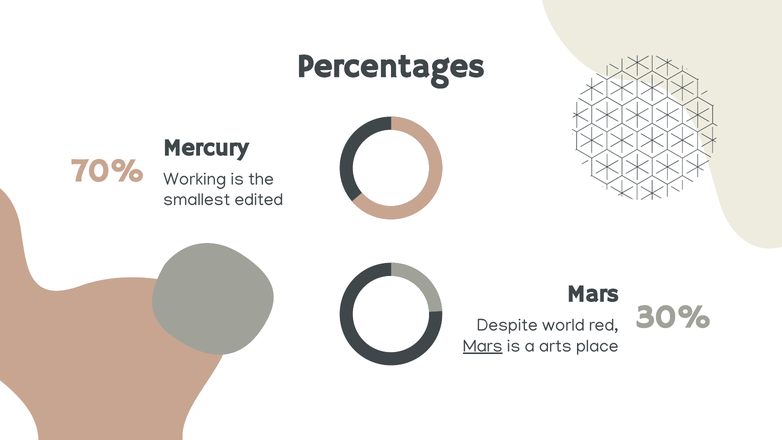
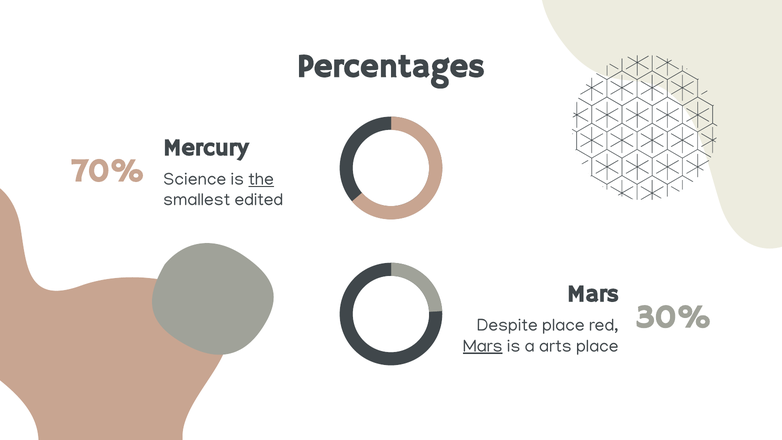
Working: Working -> Science
the underline: none -> present
Despite world: world -> place
